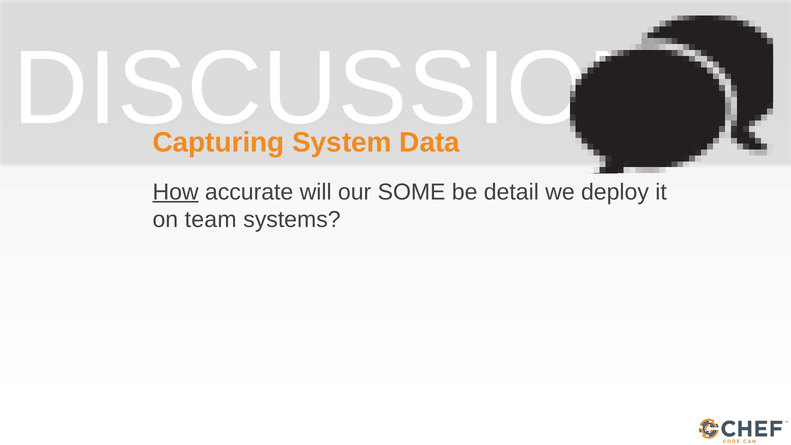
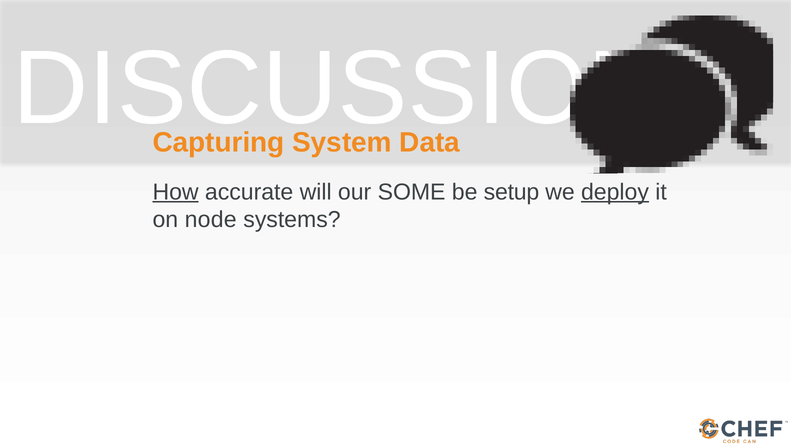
detail: detail -> setup
deploy underline: none -> present
team: team -> node
